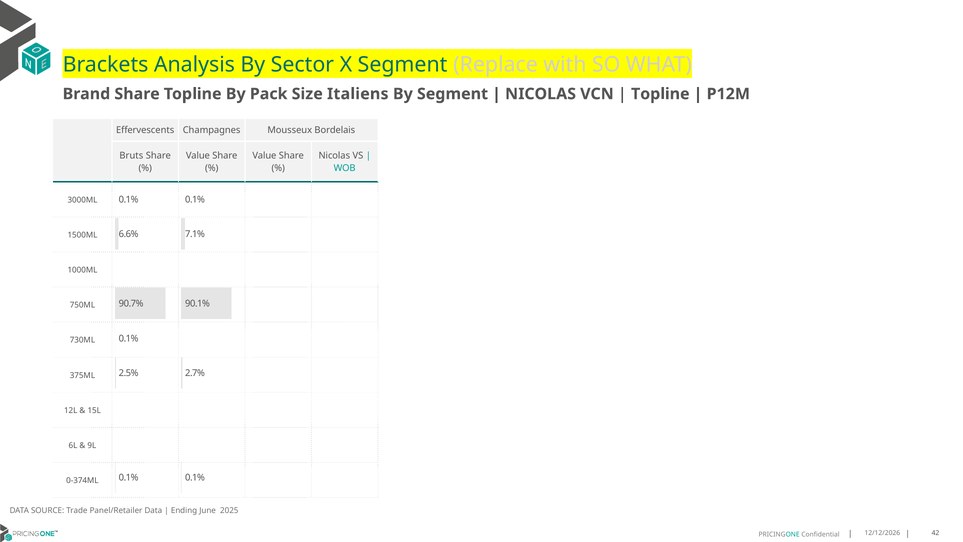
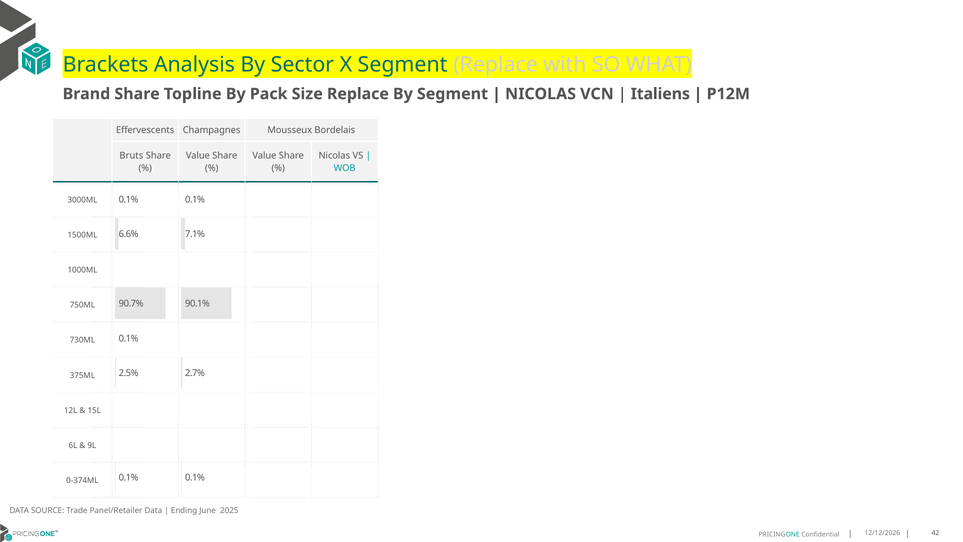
Size Italiens: Italiens -> Replace
Topline at (660, 94): Topline -> Italiens
